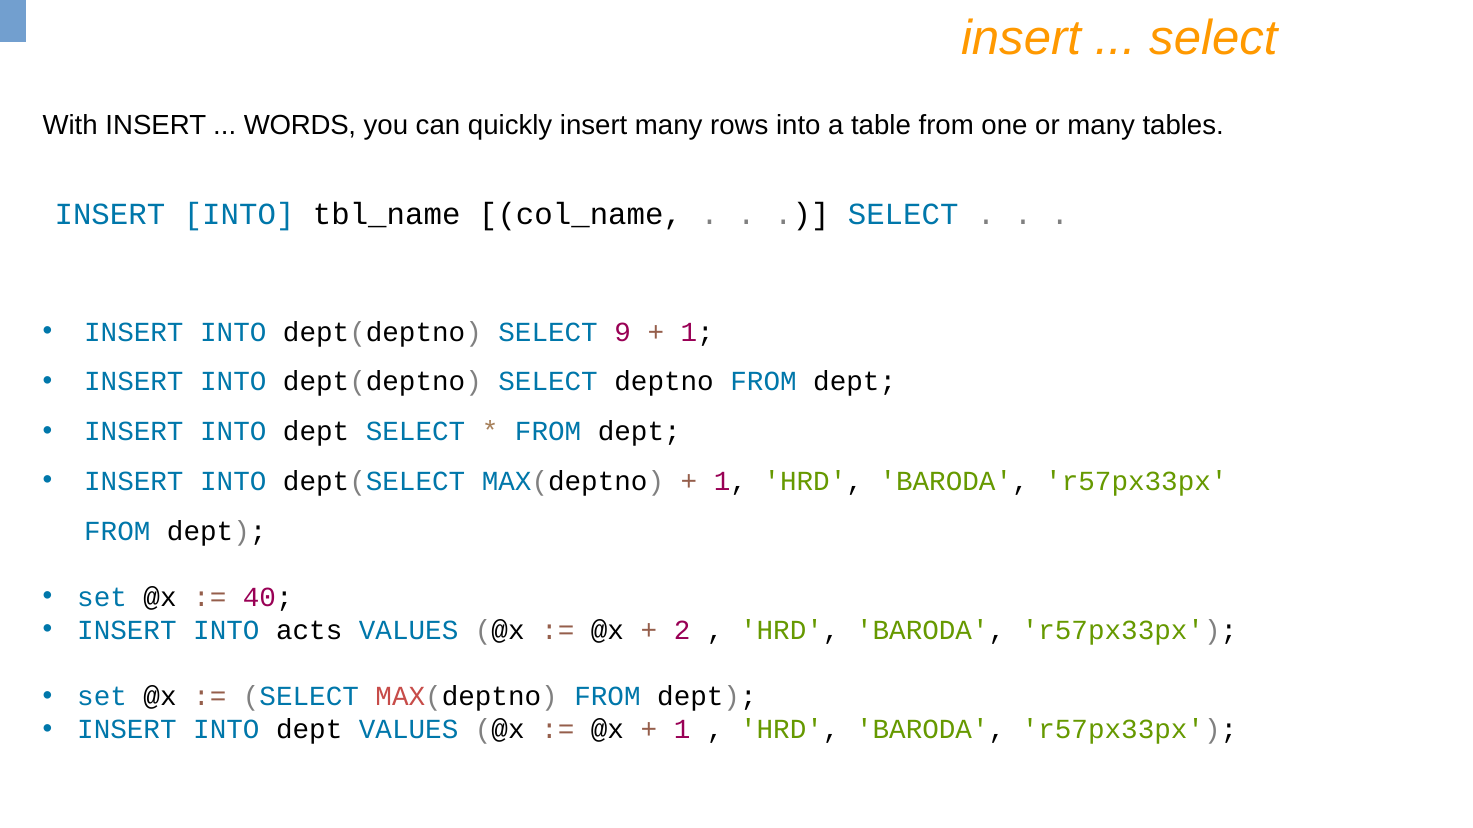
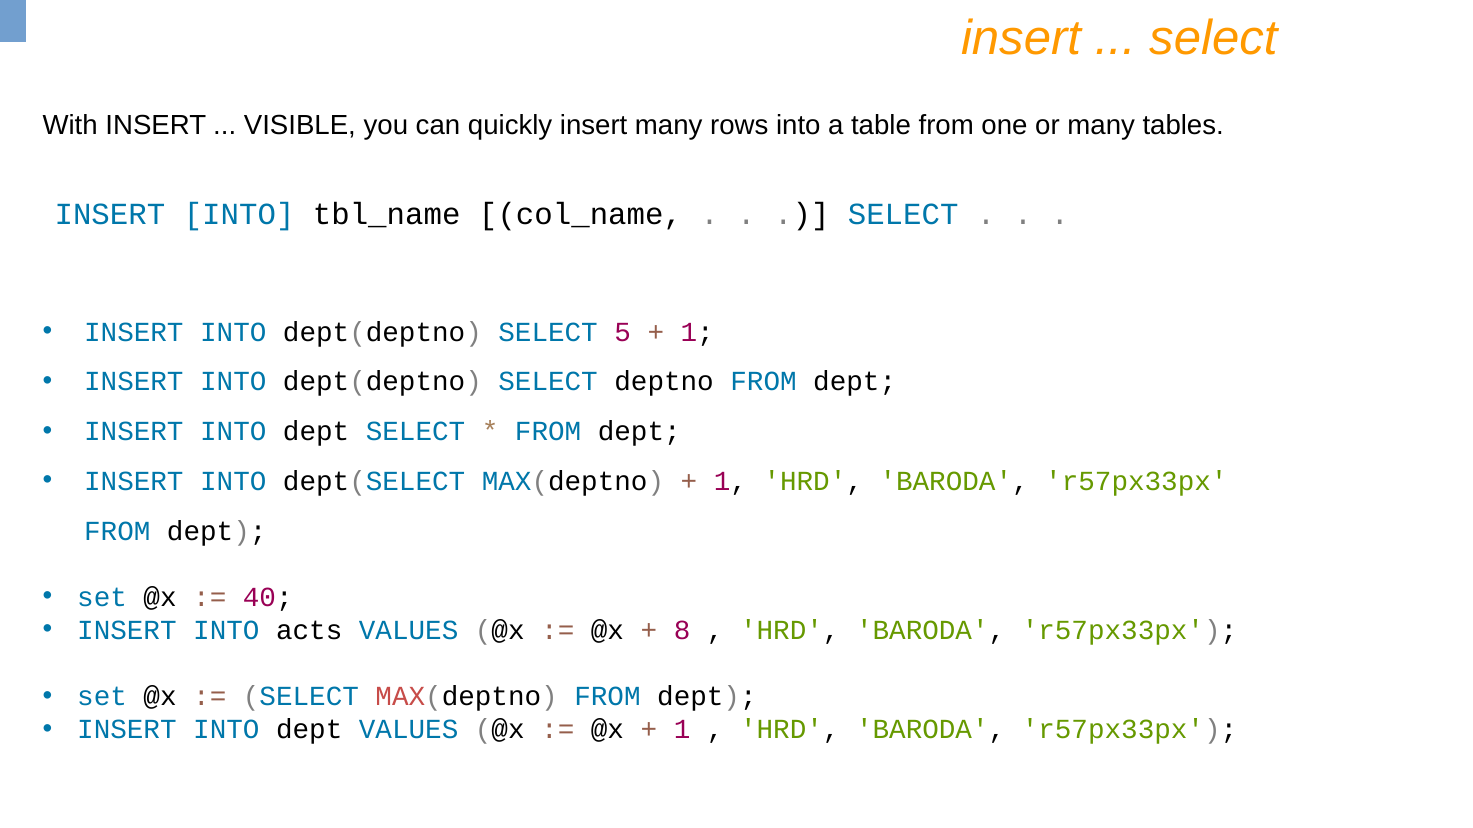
WORDS: WORDS -> VISIBLE
9: 9 -> 5
2: 2 -> 8
